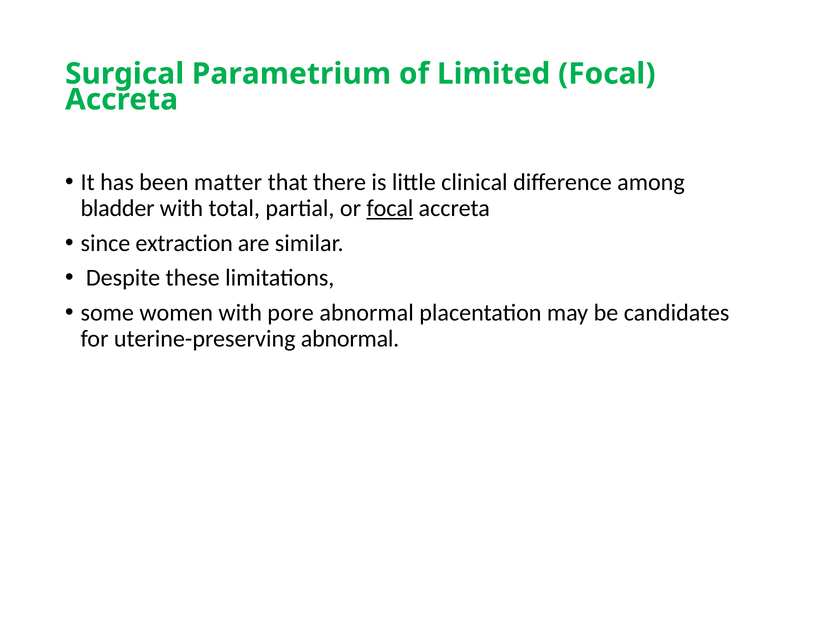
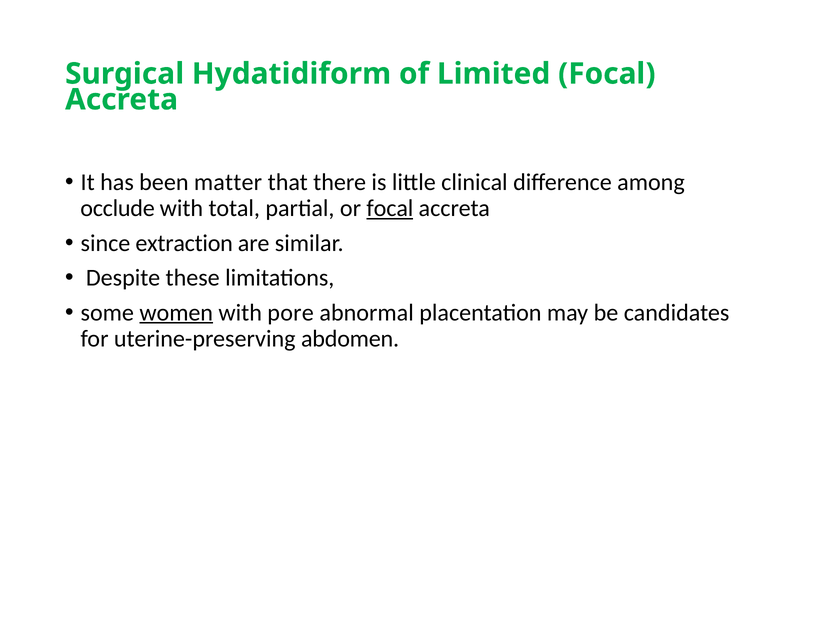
Parametrium: Parametrium -> Hydatidiform
bladder: bladder -> occlude
women underline: none -> present
uterine-preserving abnormal: abnormal -> abdomen
